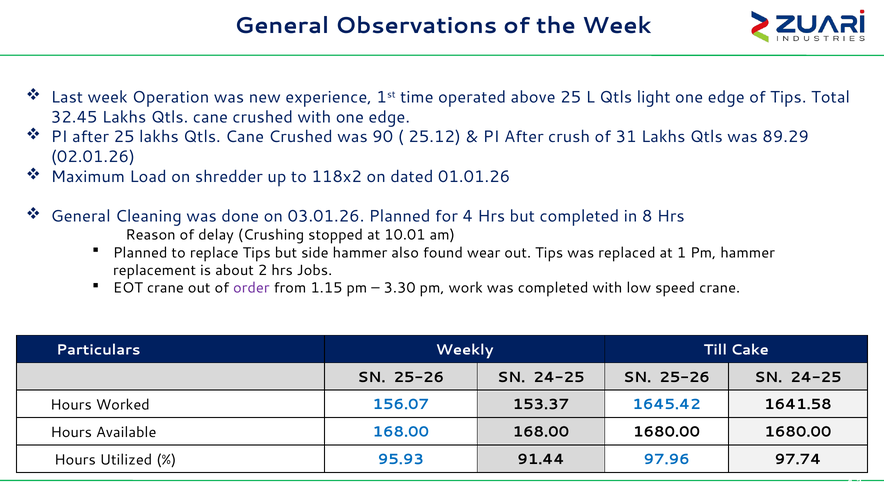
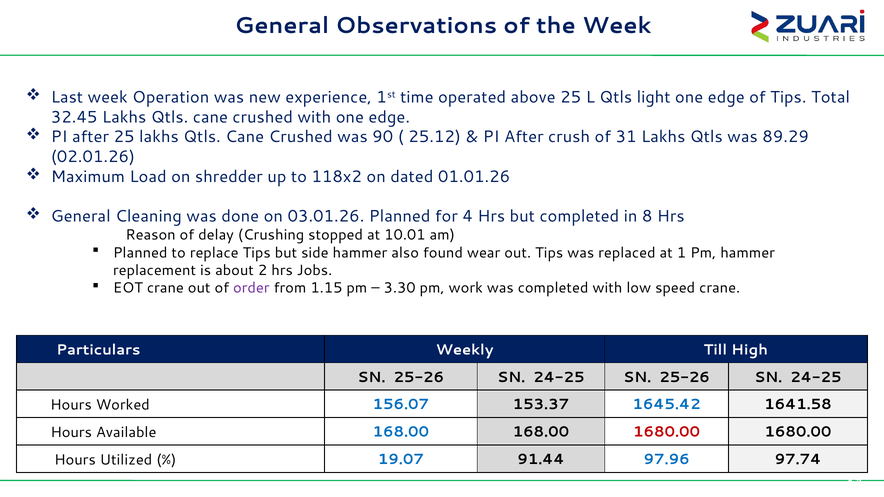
Cake: Cake -> High
1680.00 at (667, 432) colour: black -> red
95.93: 95.93 -> 19.07
